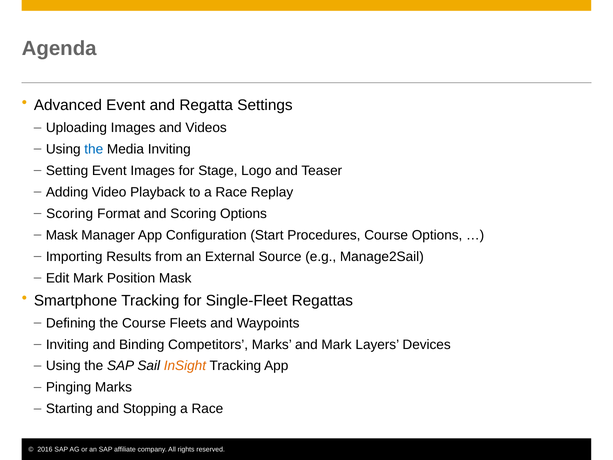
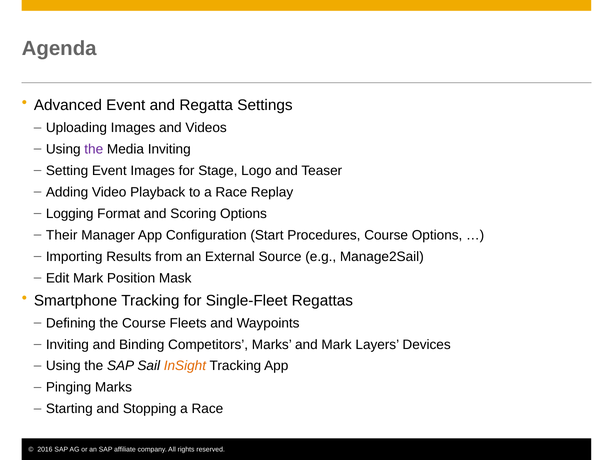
the at (94, 149) colour: blue -> purple
Scoring at (70, 214): Scoring -> Logging
Mask at (62, 235): Mask -> Their
